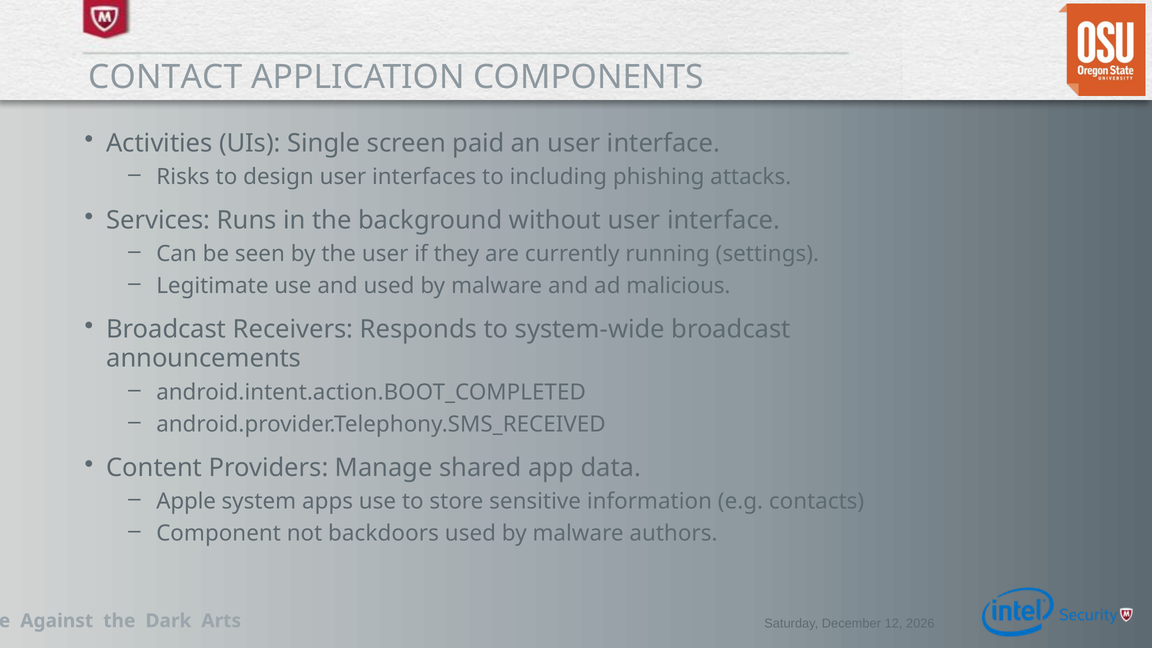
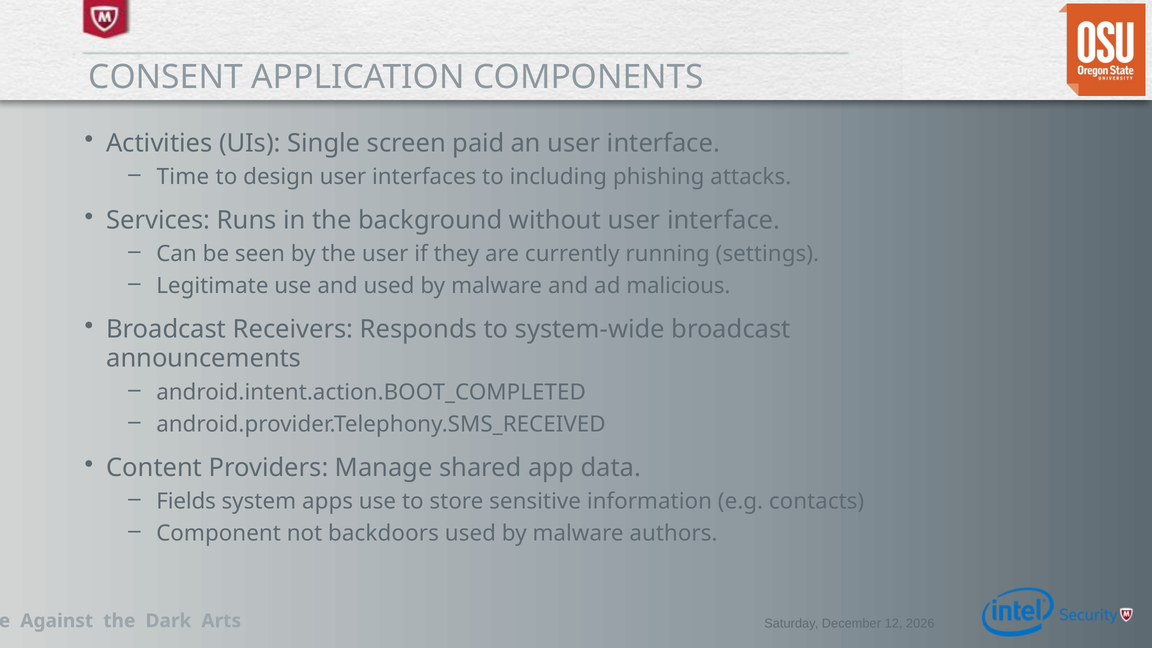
CONTACT: CONTACT -> CONSENT
Risks: Risks -> Time
Apple: Apple -> Fields
